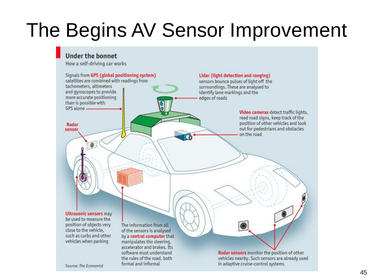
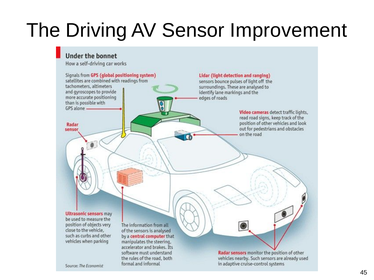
Begins: Begins -> Driving
